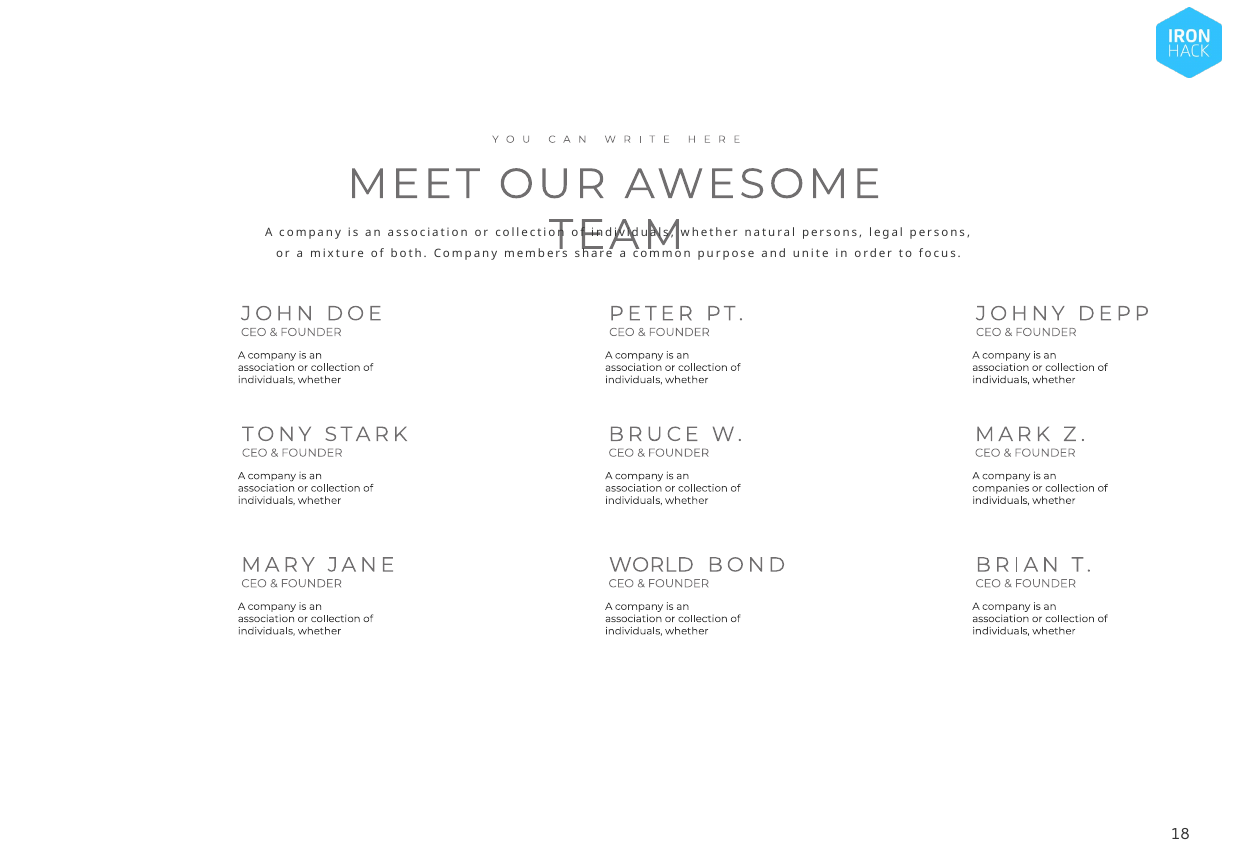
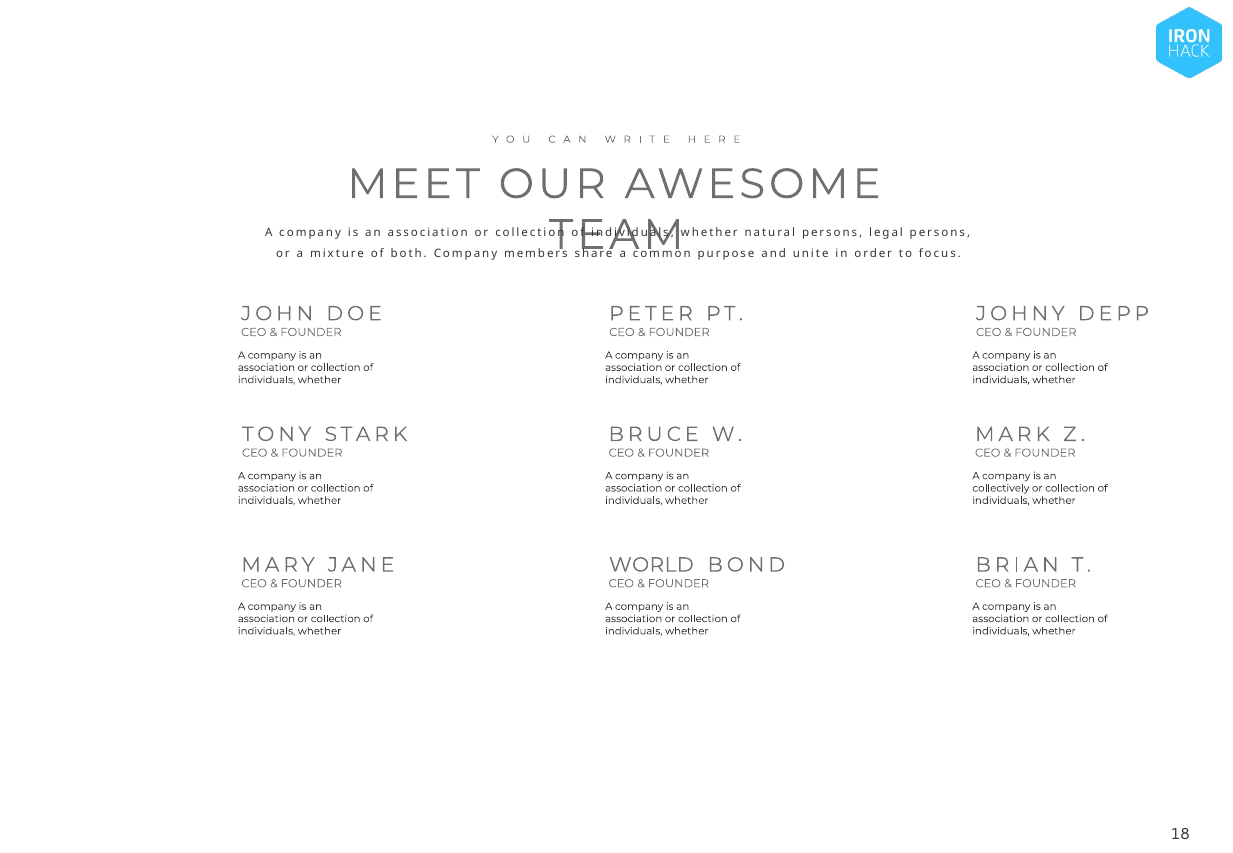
companies: companies -> collectively
